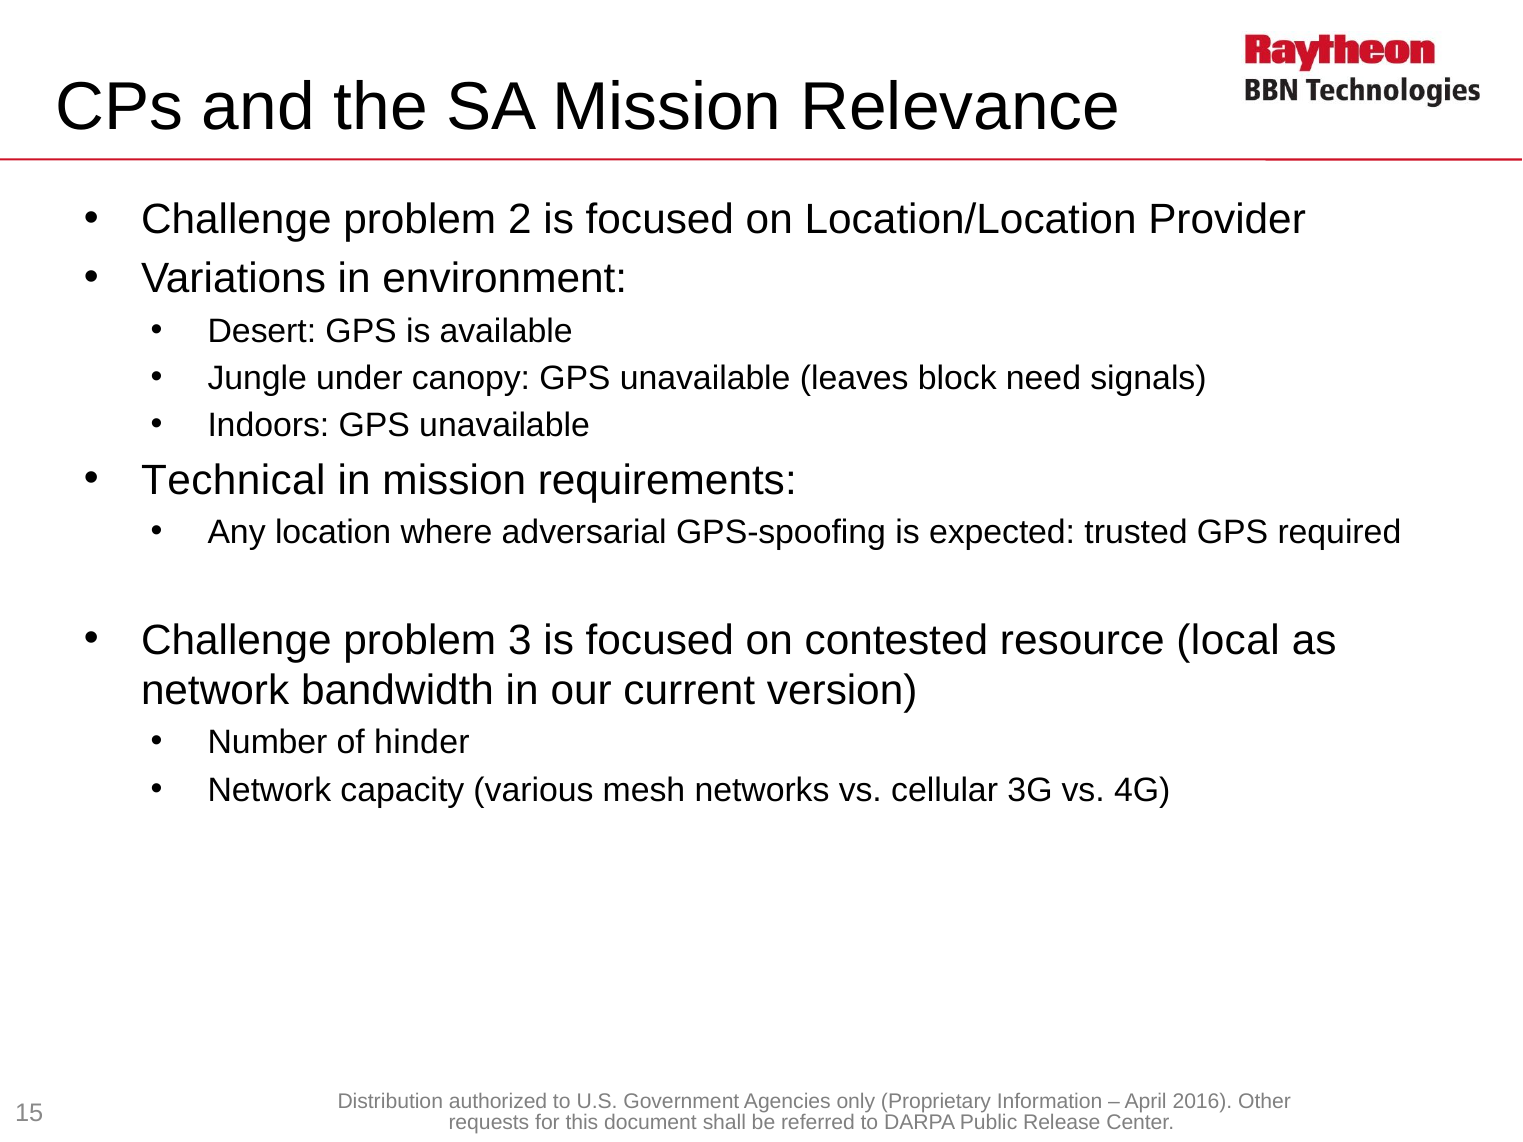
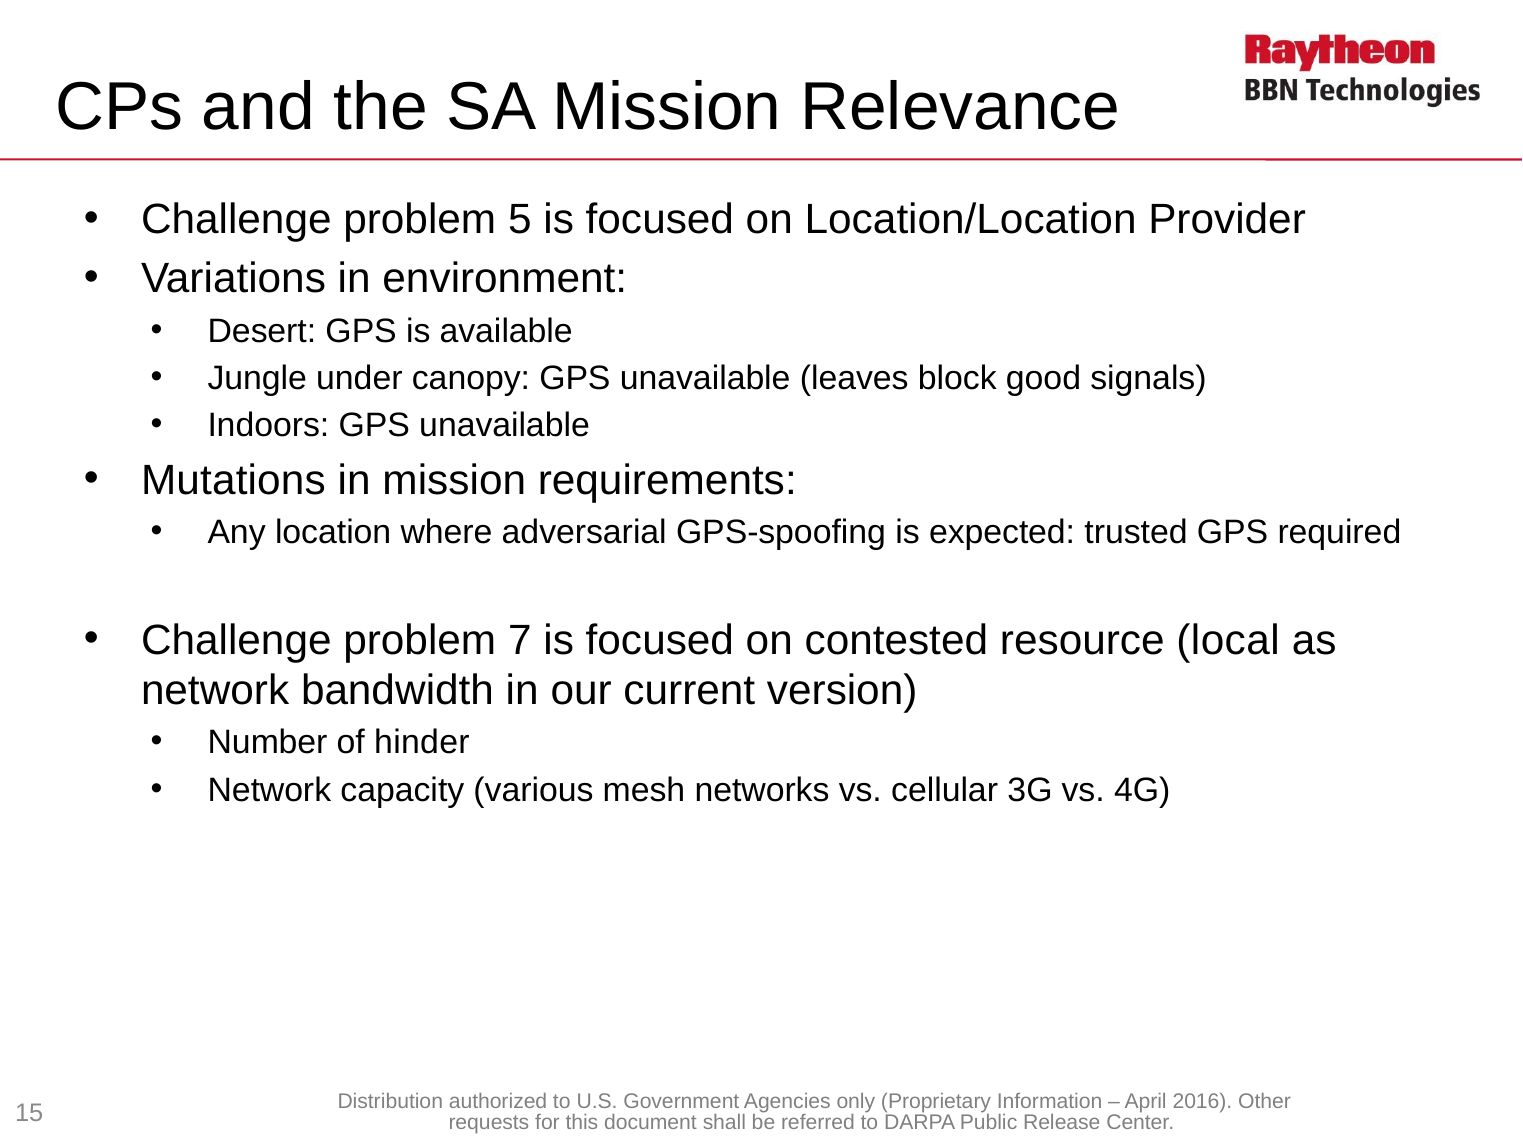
2: 2 -> 5
need: need -> good
Technical: Technical -> Mutations
3: 3 -> 7
